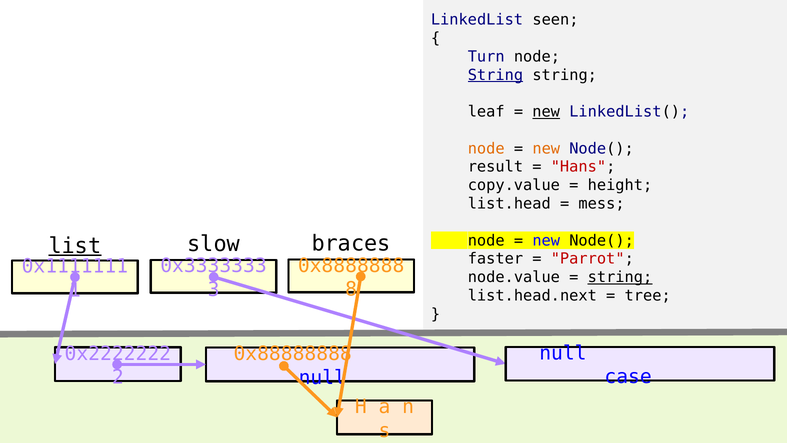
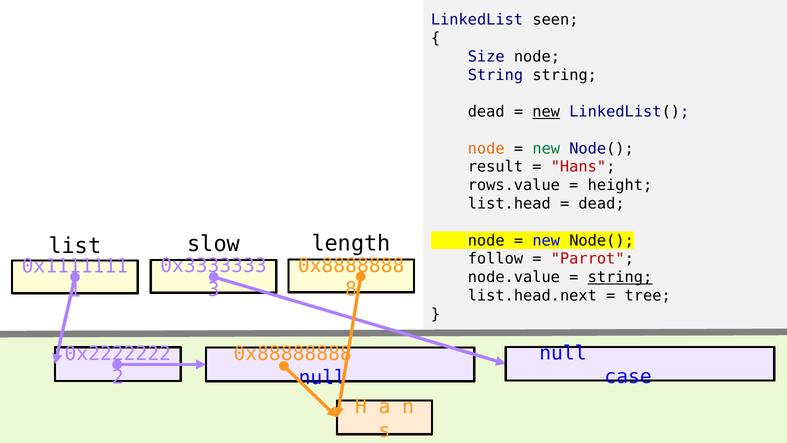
Turn: Turn -> Size
String at (495, 75) underline: present -> none
leaf at (486, 112): leaf -> dead
new at (546, 148) colour: orange -> green
copy.value: copy.value -> rows.value
mess at (602, 204): mess -> dead
braces: braces -> length
list underline: present -> none
faster: faster -> follow
